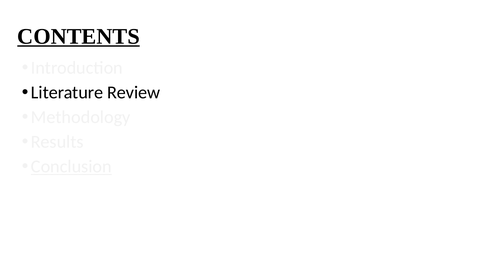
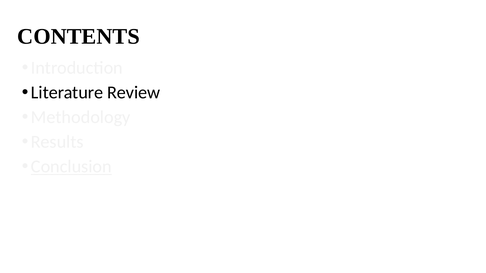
CONTENTS underline: present -> none
